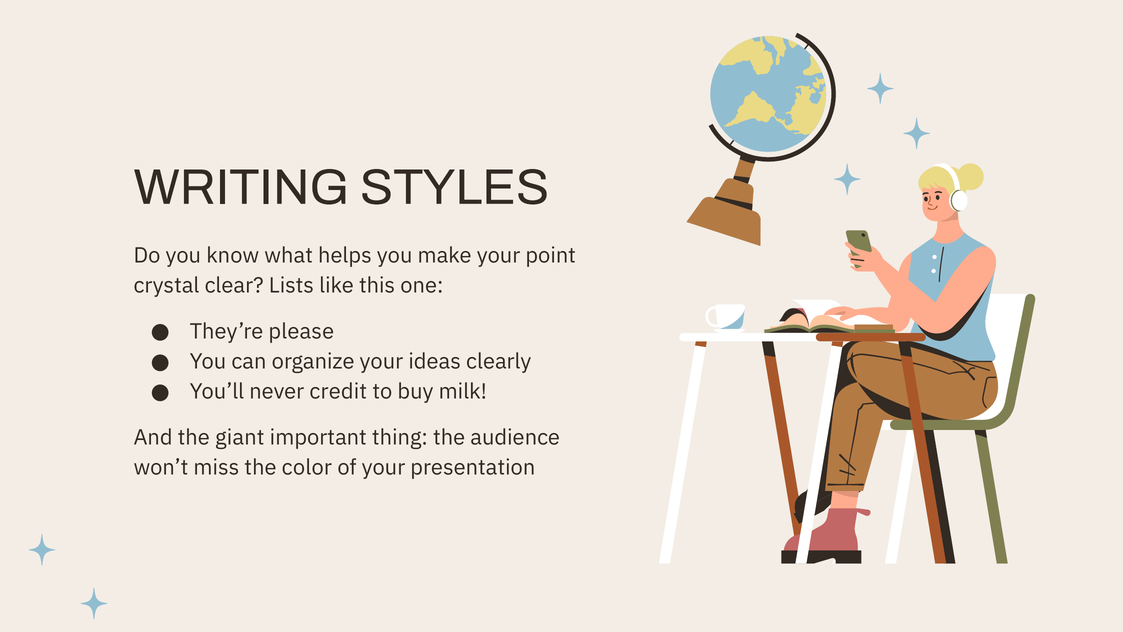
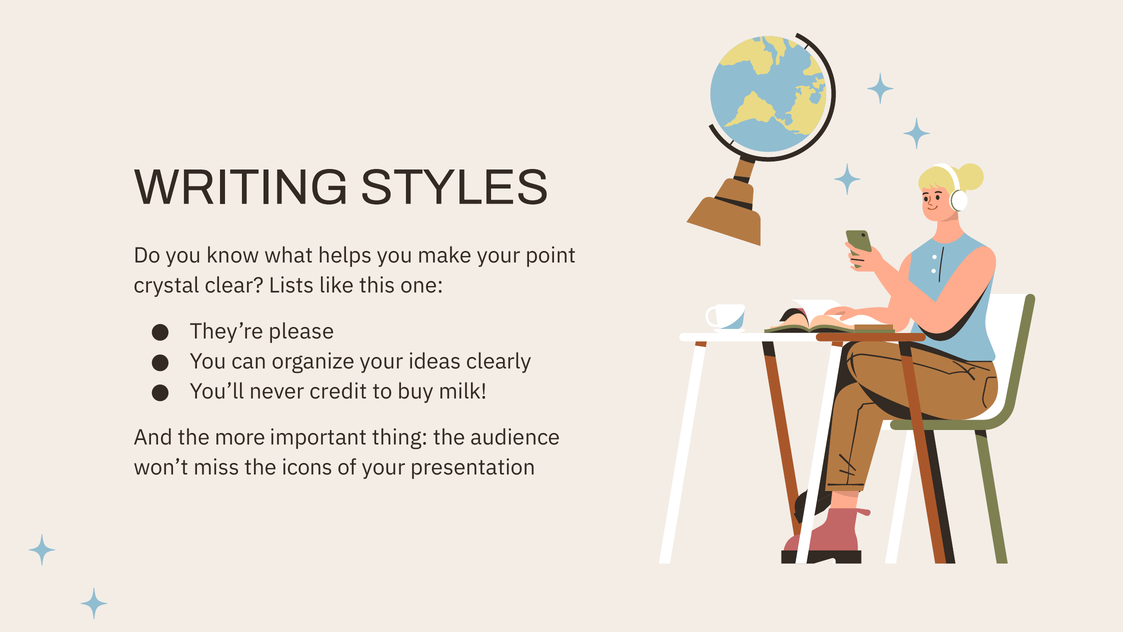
giant: giant -> more
color: color -> icons
